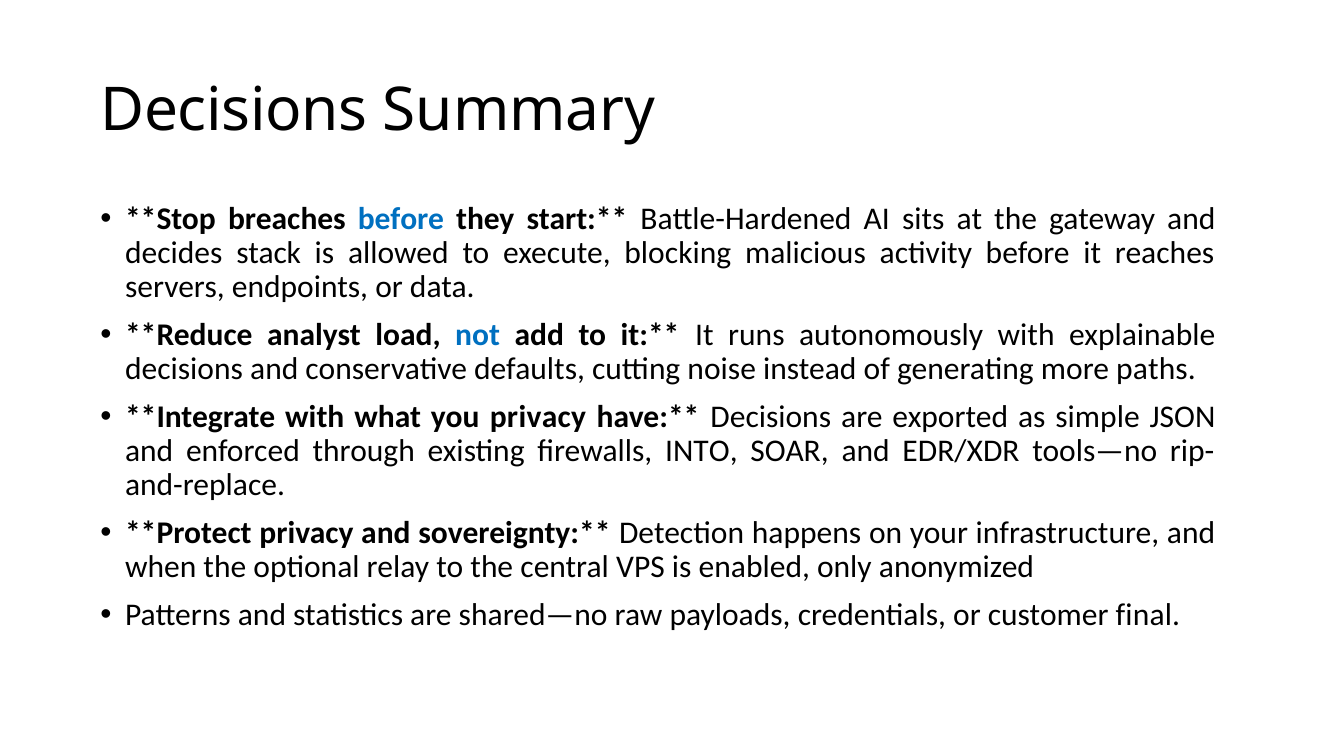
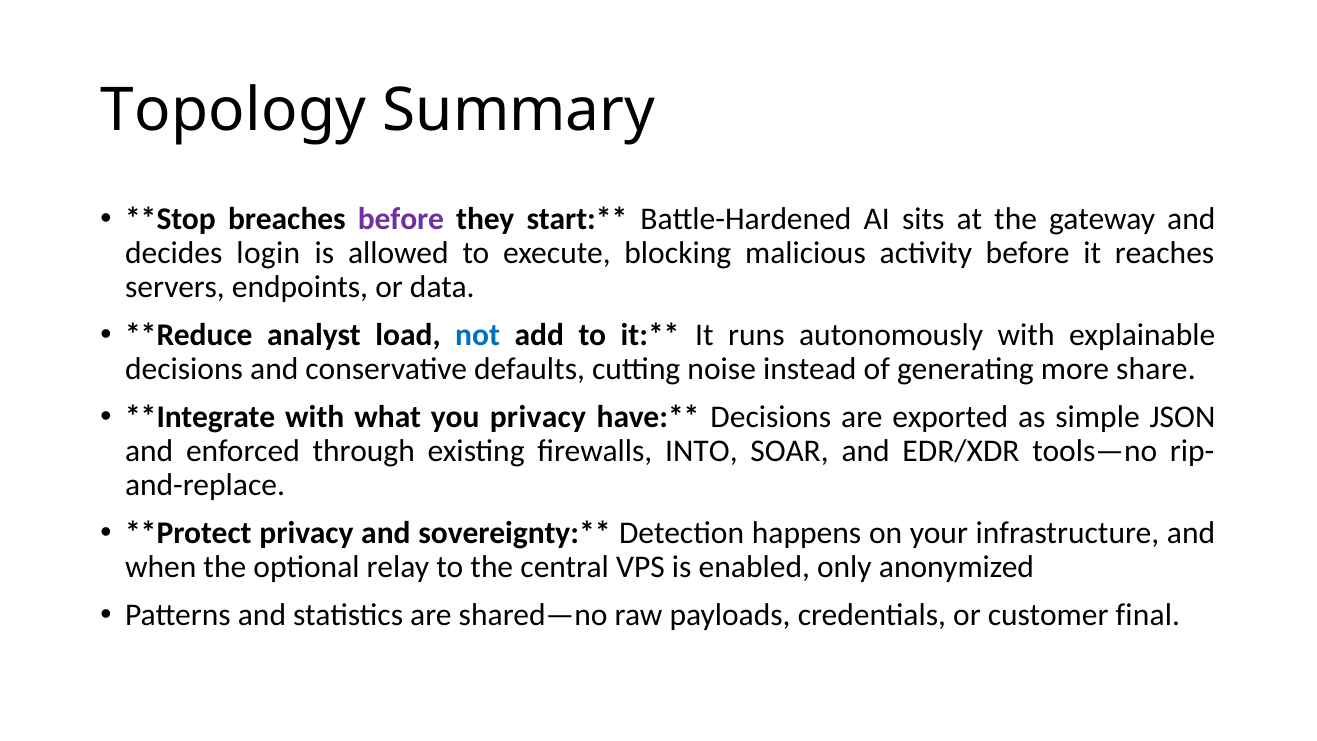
Decisions at (234, 111): Decisions -> Topology
before at (401, 219) colour: blue -> purple
stack: stack -> login
paths: paths -> share
